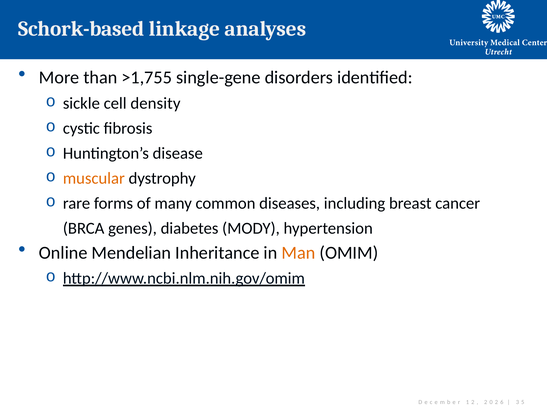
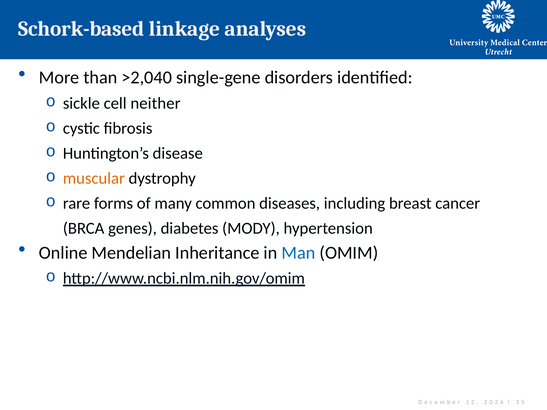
>1,755: >1,755 -> >2,040
density: density -> neither
Man colour: orange -> blue
